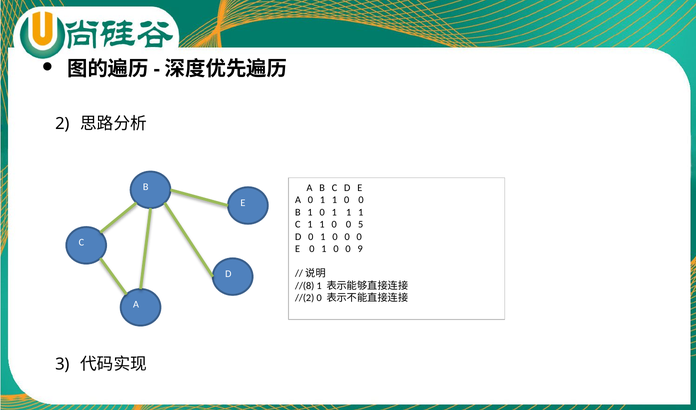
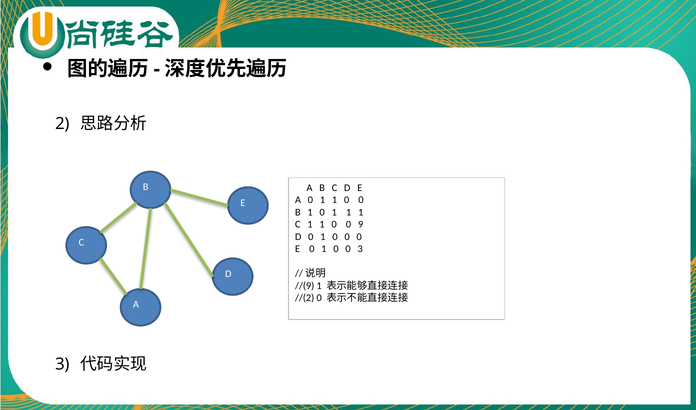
5: 5 -> 9
0 9: 9 -> 3
//(8: //(8 -> //(9
